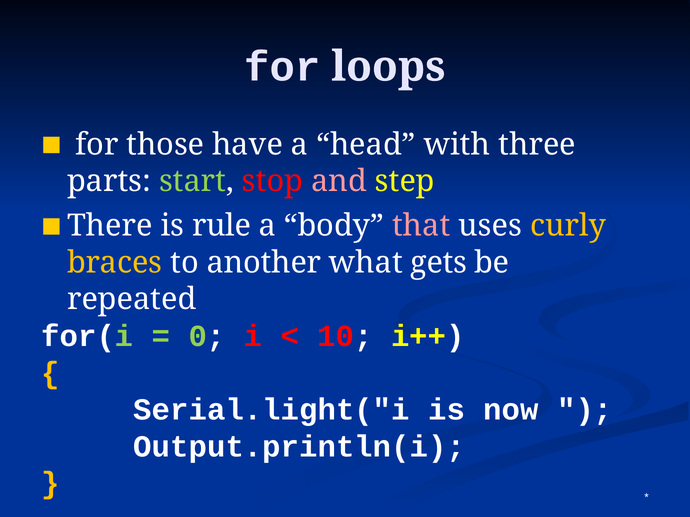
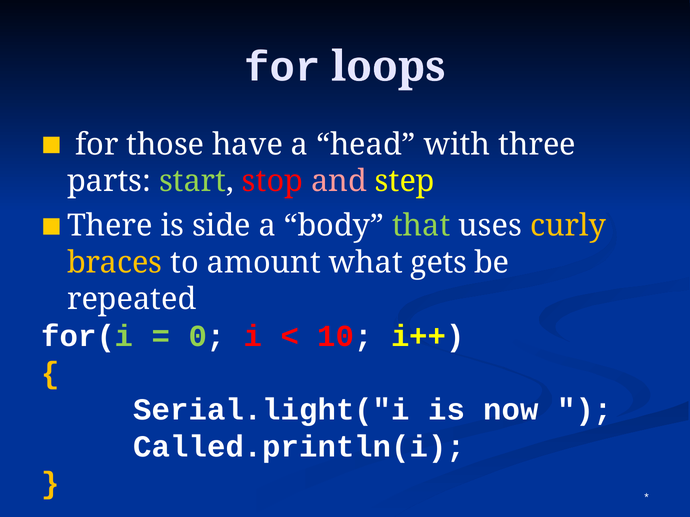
rule: rule -> side
that colour: pink -> light green
another: another -> amount
Output.println(i: Output.println(i -> Called.println(i
